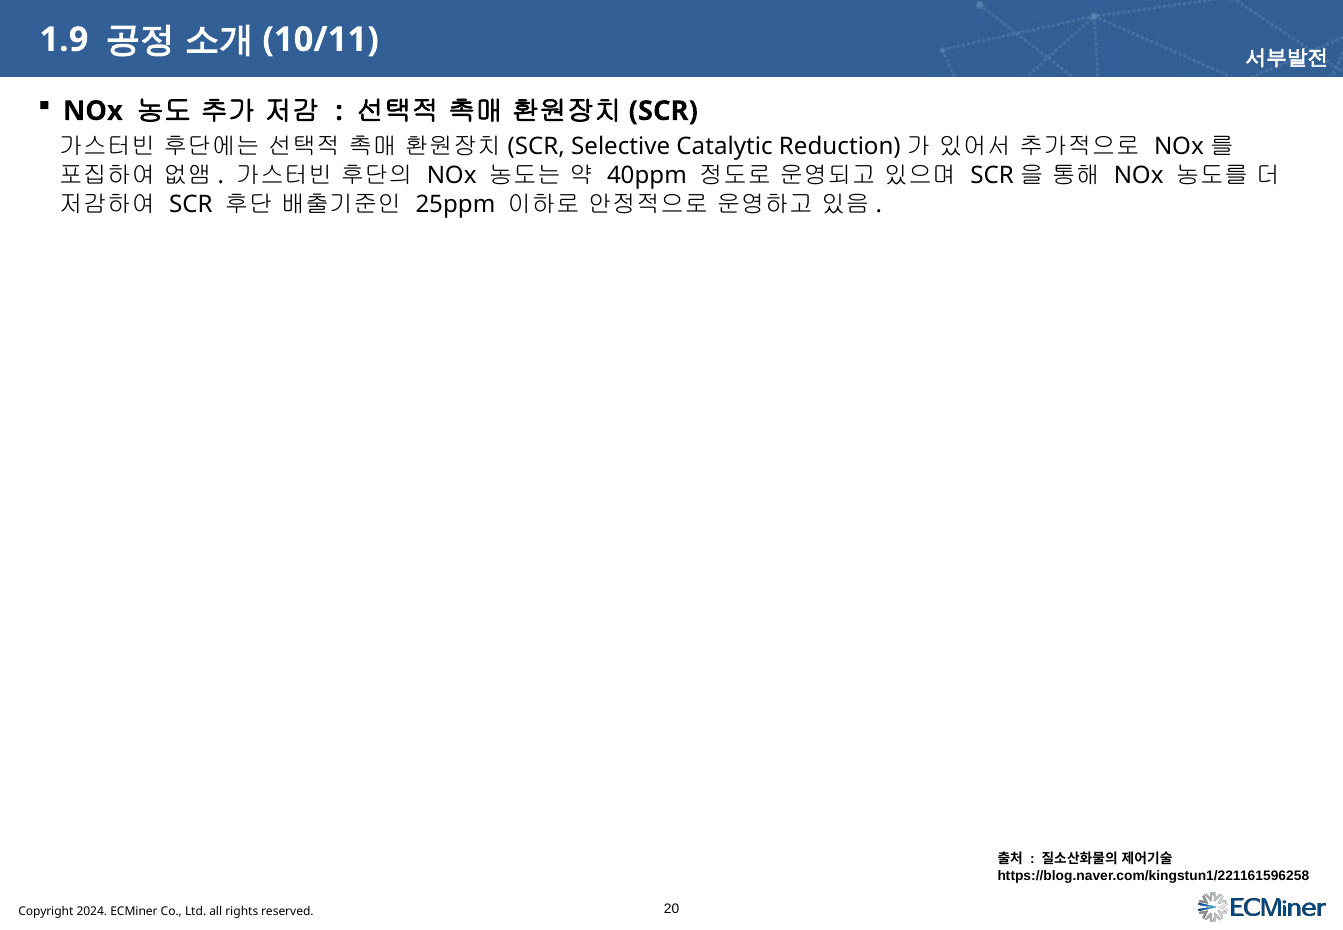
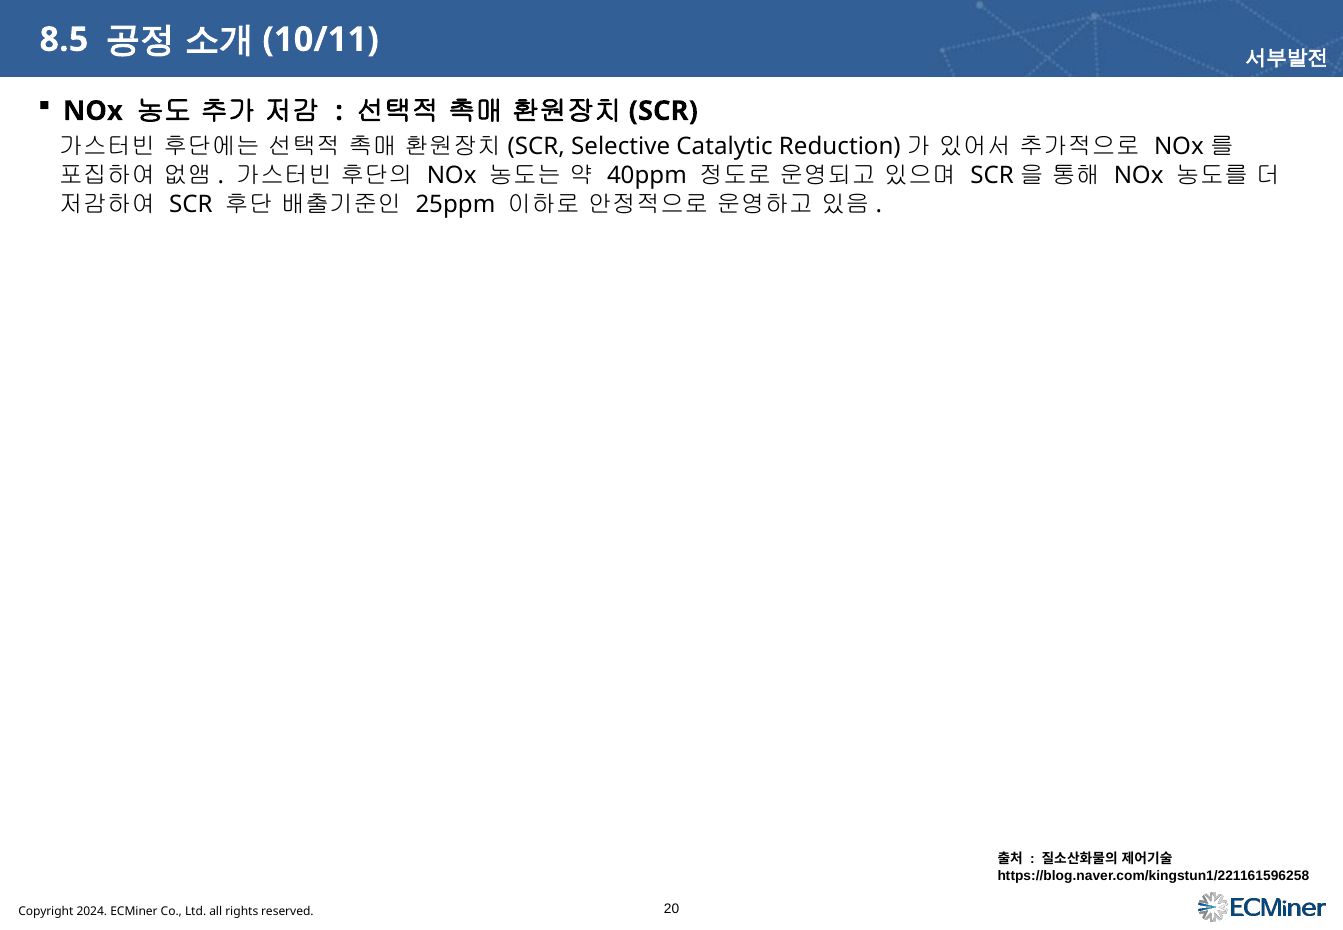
1.9: 1.9 -> 8.5
